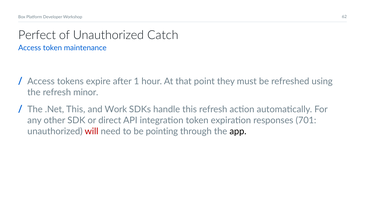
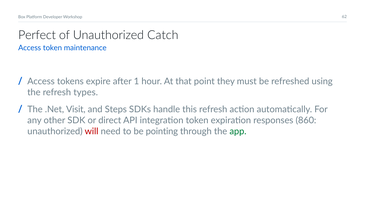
minor: minor -> types
.Net This: This -> Visit
Work: Work -> Steps
701: 701 -> 860
app colour: black -> green
